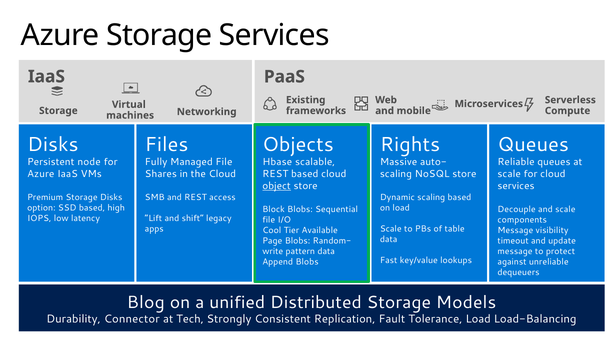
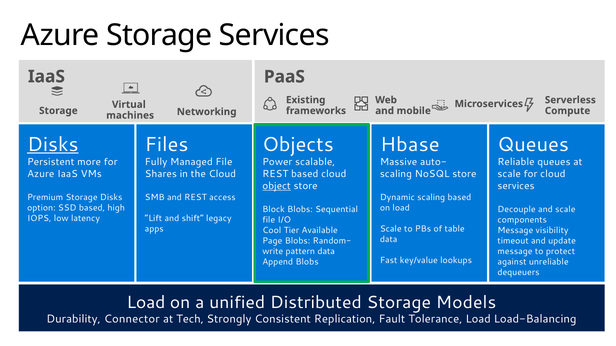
Disks at (53, 145) underline: none -> present
Rights: Rights -> Hbase
node: node -> more
Hbase: Hbase -> Power
Blog at (146, 303): Blog -> Load
